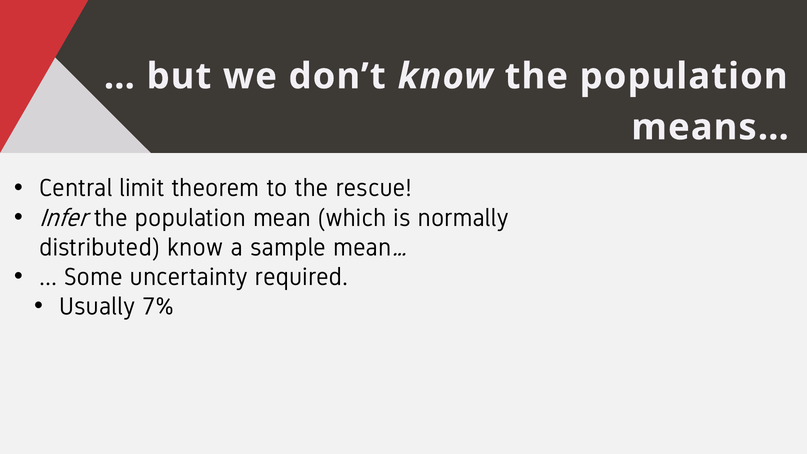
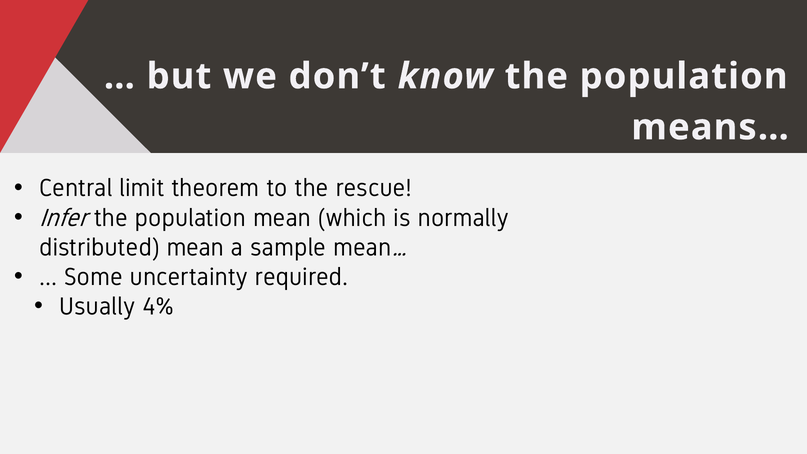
distributed know: know -> mean
7%: 7% -> 4%
